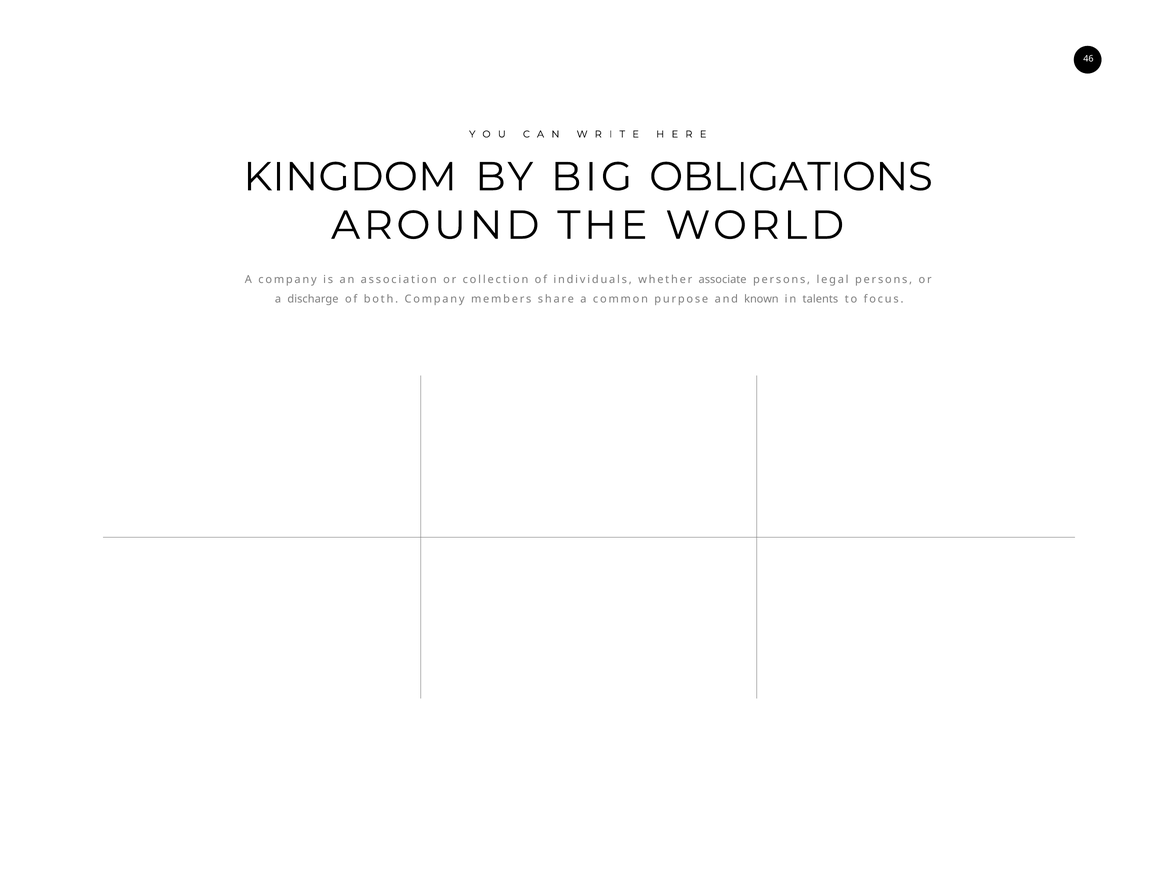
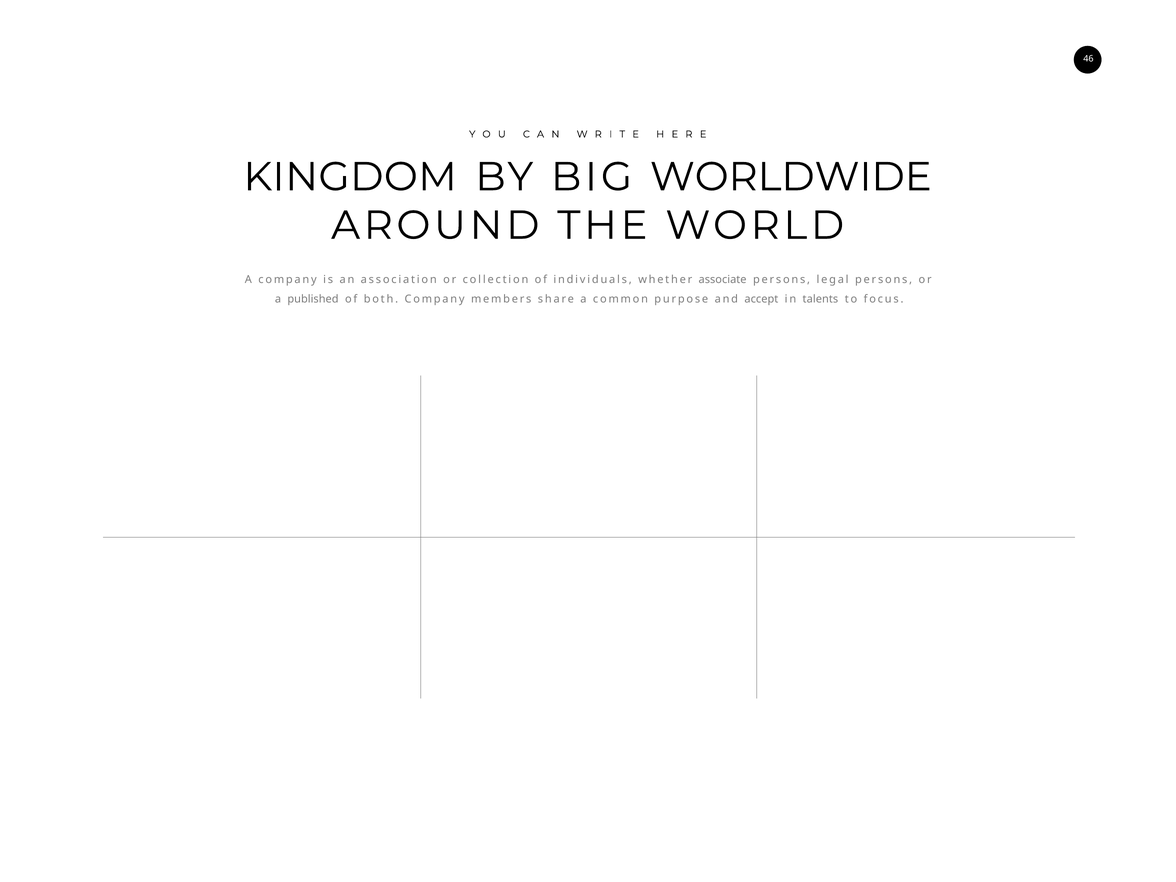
OBLIGATIONS: OBLIGATIONS -> WORLDWIDE
discharge: discharge -> published
known: known -> accept
